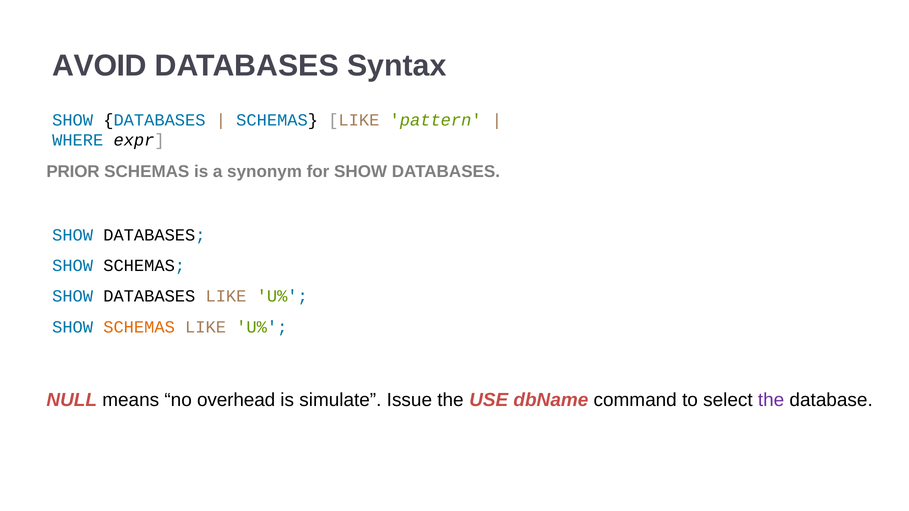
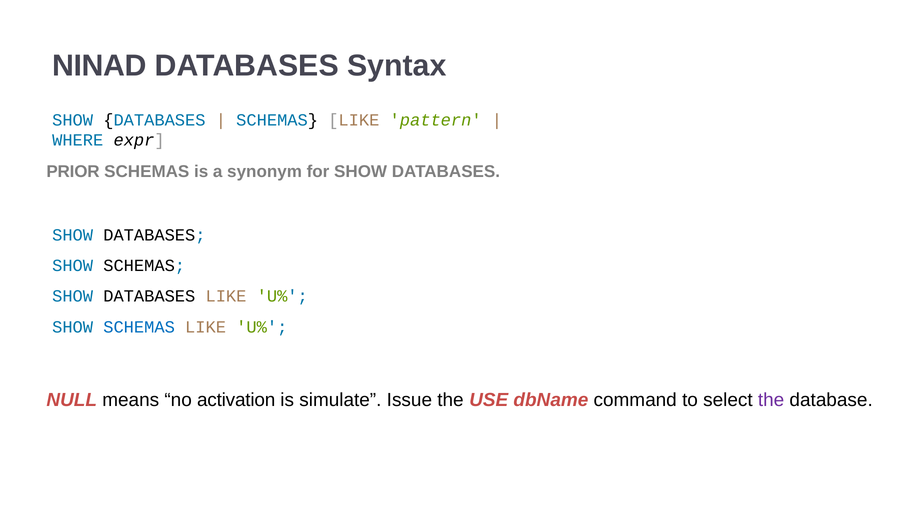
AVOID: AVOID -> NINAD
SCHEMAS at (139, 327) colour: orange -> blue
overhead: overhead -> activation
